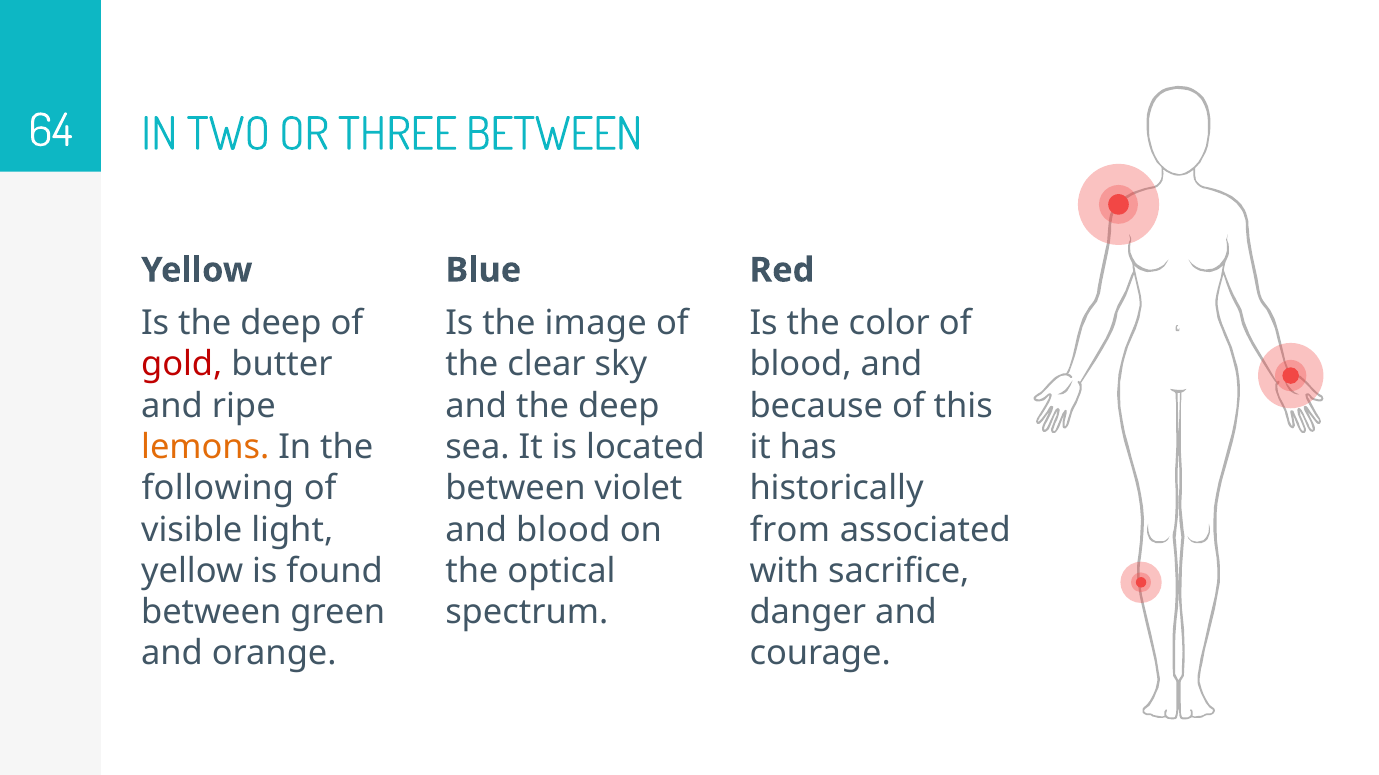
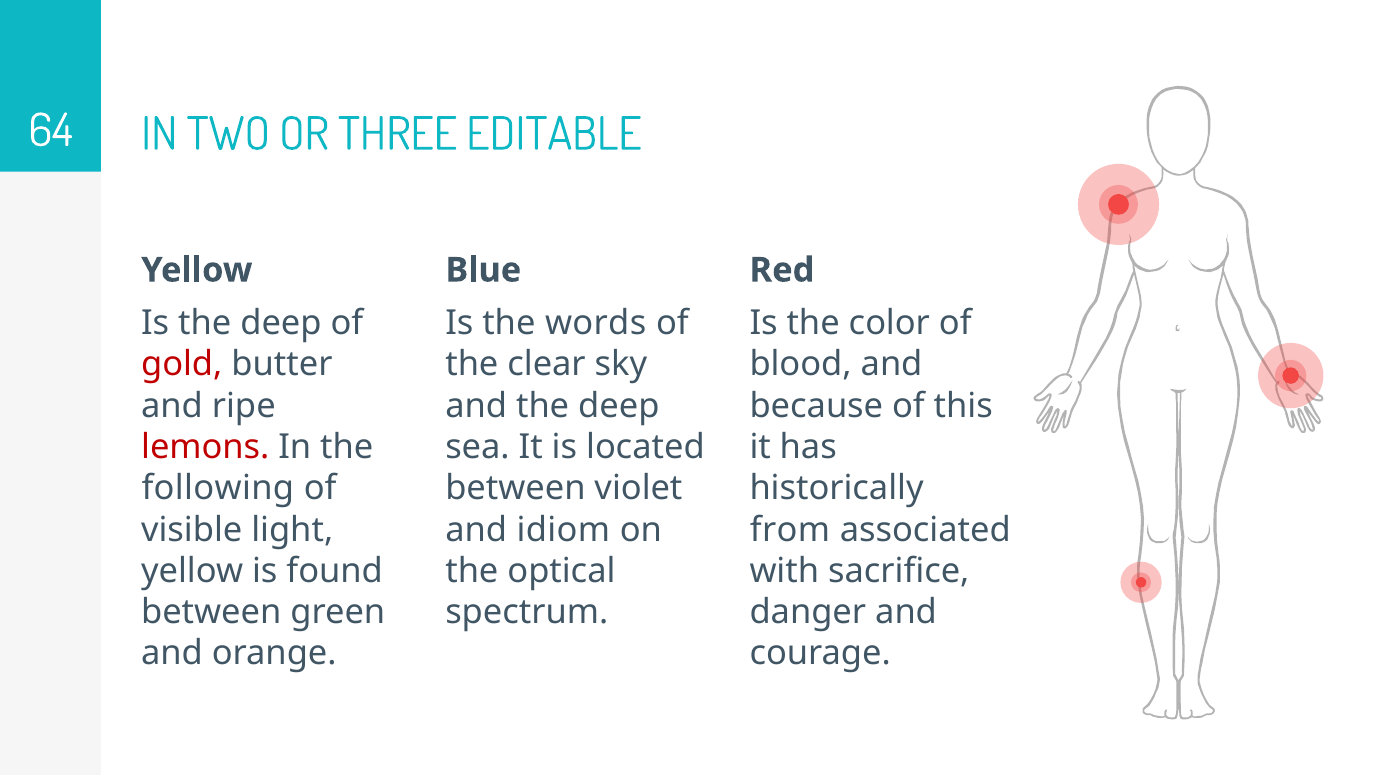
THREE BETWEEN: BETWEEN -> EDITABLE
image: image -> words
lemons colour: orange -> red
and blood: blood -> idiom
